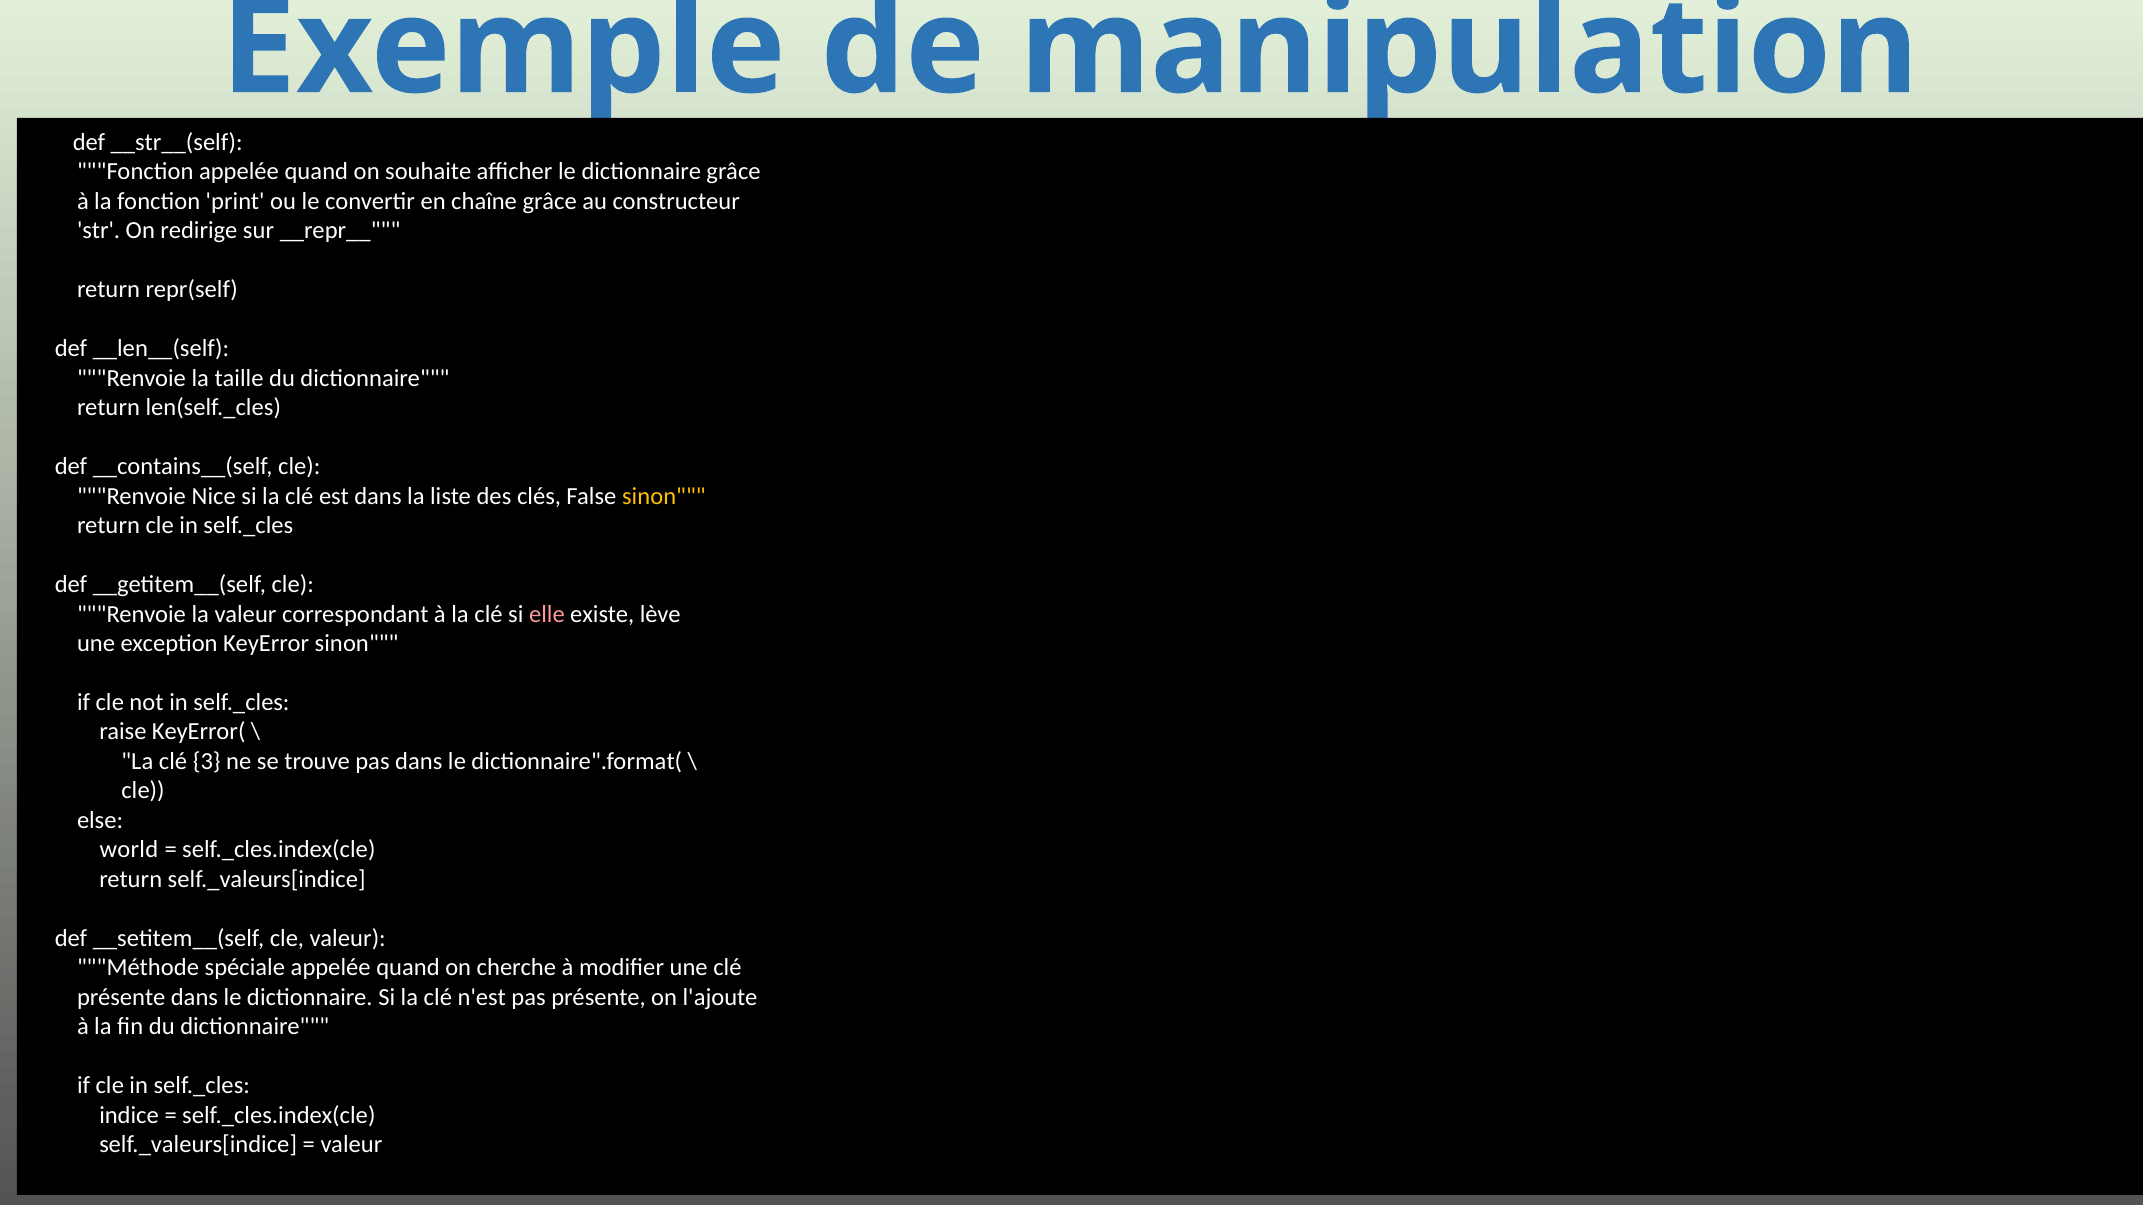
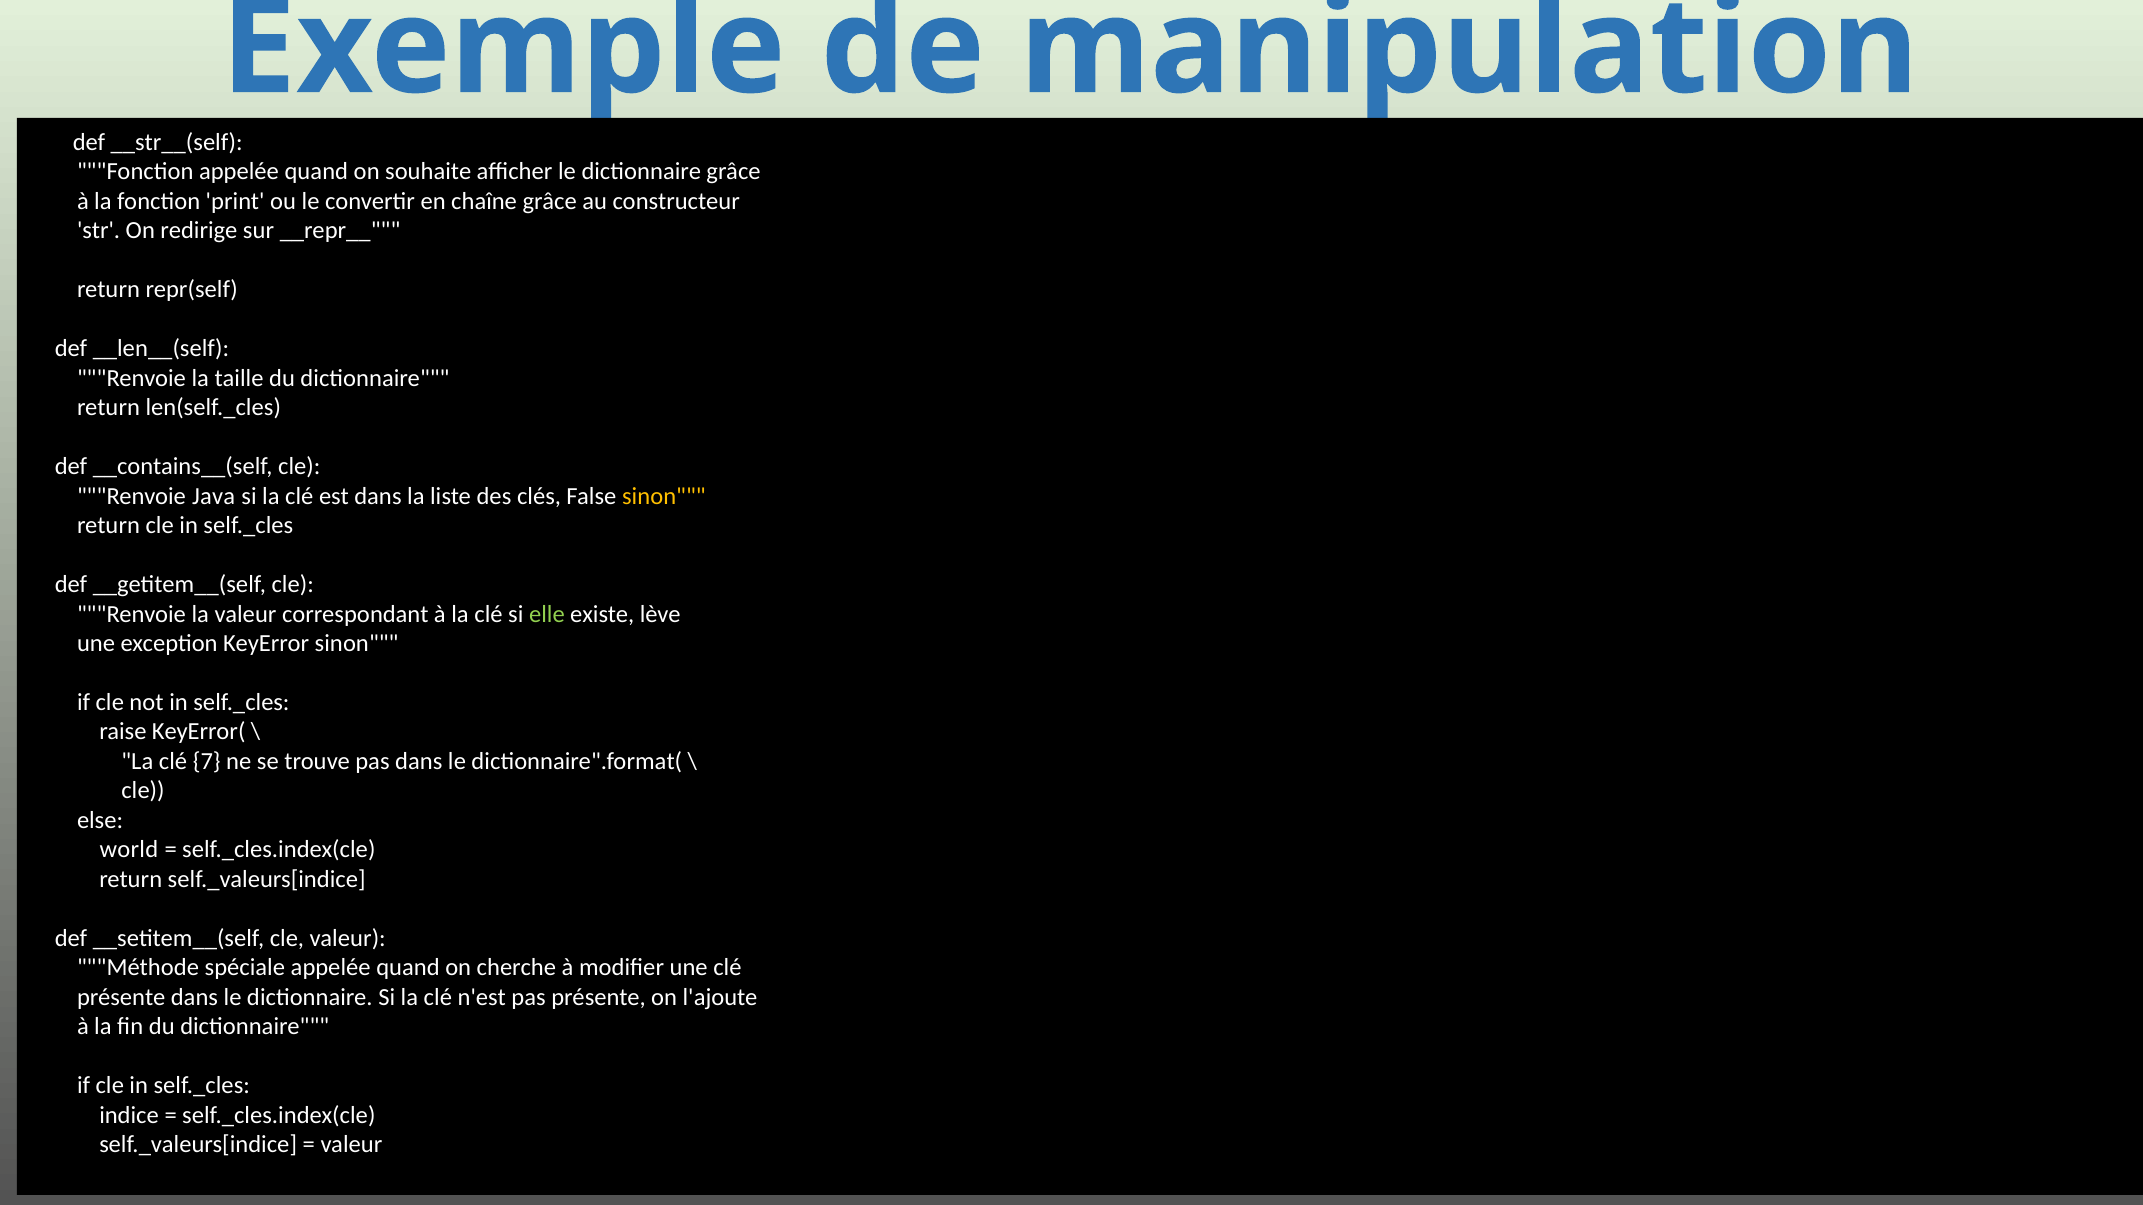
Nice: Nice -> Java
elle colour: pink -> light green
3: 3 -> 7
